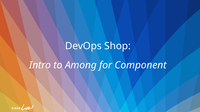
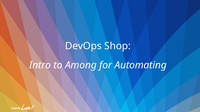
Component: Component -> Automating
